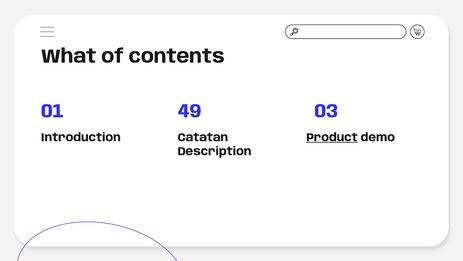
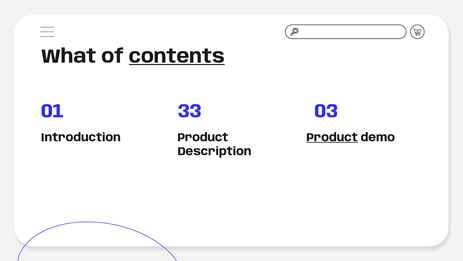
contents underline: none -> present
49: 49 -> 33
Introduction Catatan: Catatan -> Product
